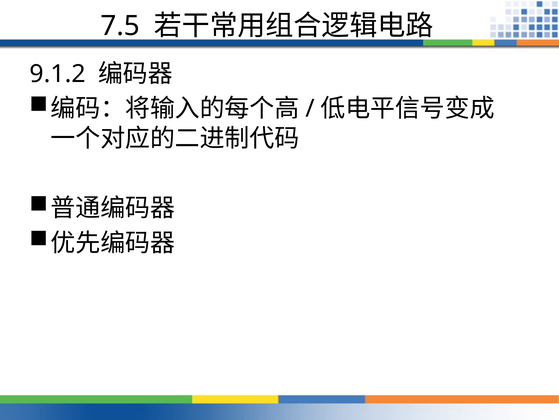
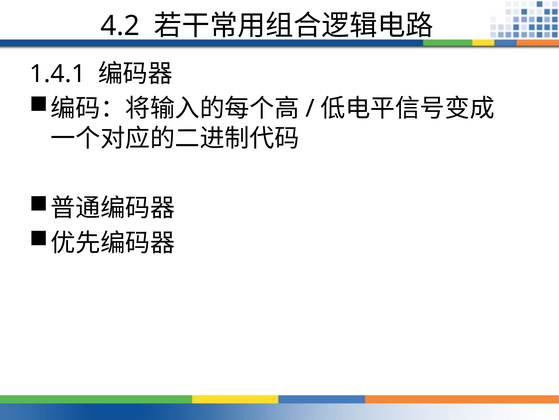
7.5: 7.5 -> 4.2
9.1.2: 9.1.2 -> 1.4.1
